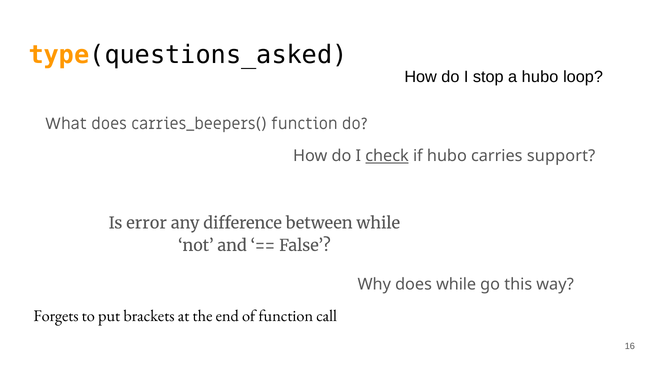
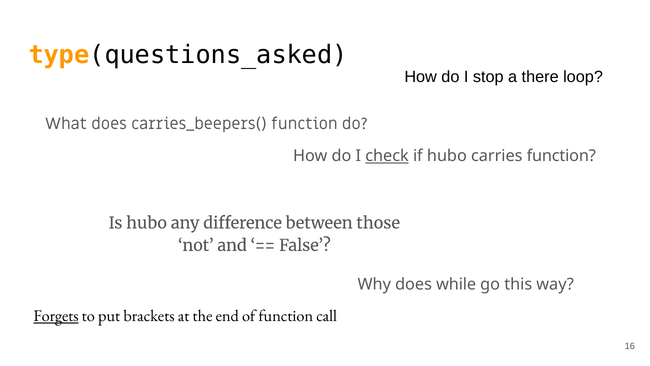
a hubo: hubo -> there
carries support: support -> function
Is error: error -> hubo
between while: while -> those
Forgets underline: none -> present
